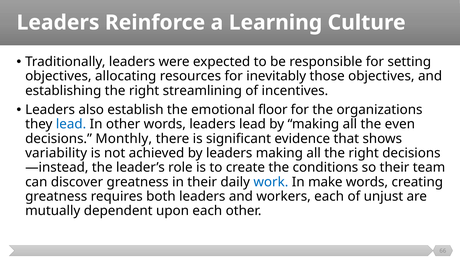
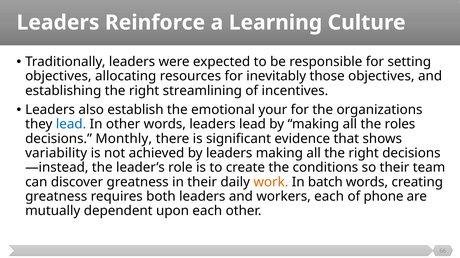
floor: floor -> your
even: even -> roles
work colour: blue -> orange
make: make -> batch
unjust: unjust -> phone
